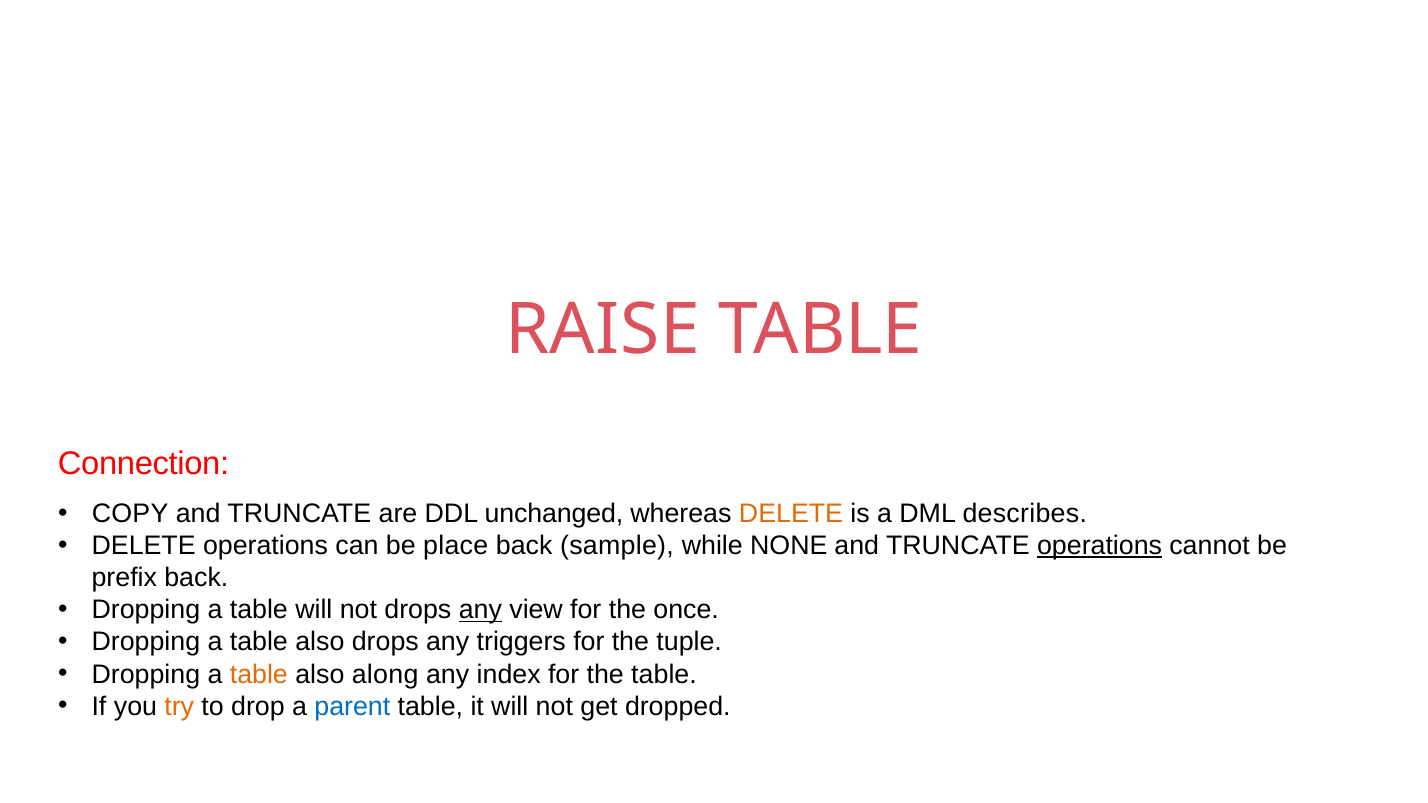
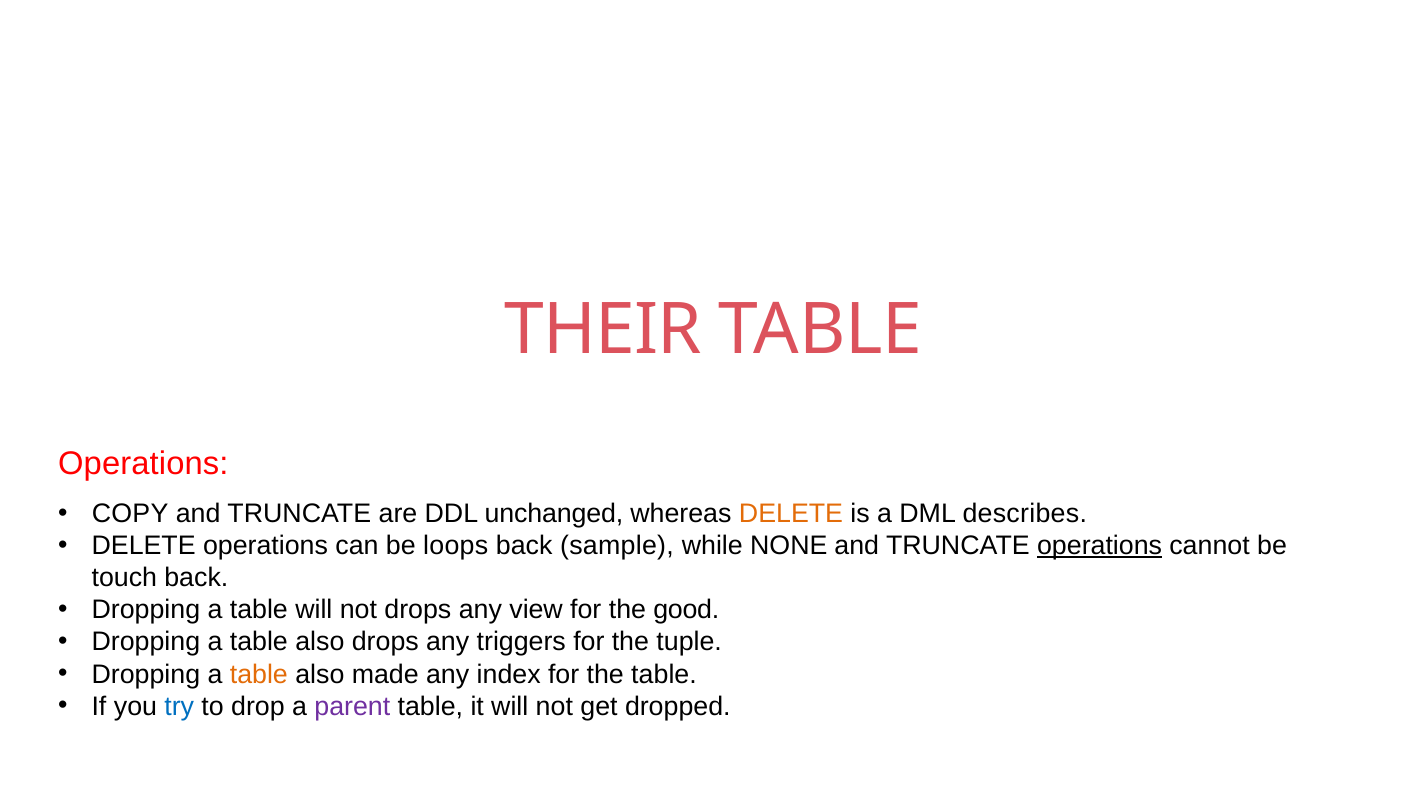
RAISE: RAISE -> THEIR
Connection at (144, 464): Connection -> Operations
place: place -> loops
prefix: prefix -> touch
any at (480, 610) underline: present -> none
once: once -> good
along: along -> made
try colour: orange -> blue
parent colour: blue -> purple
